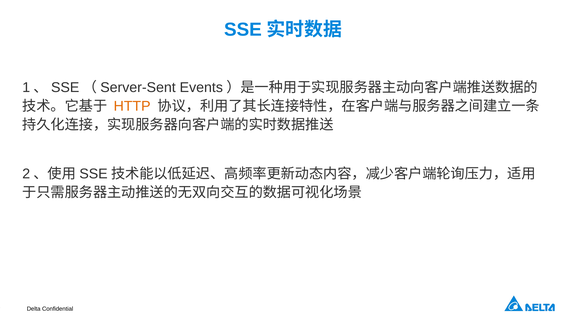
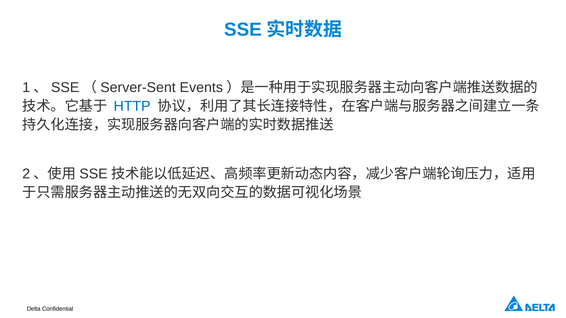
HTTP colour: orange -> blue
